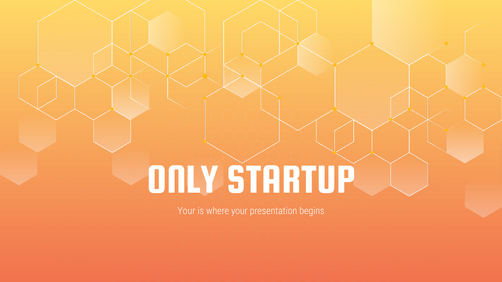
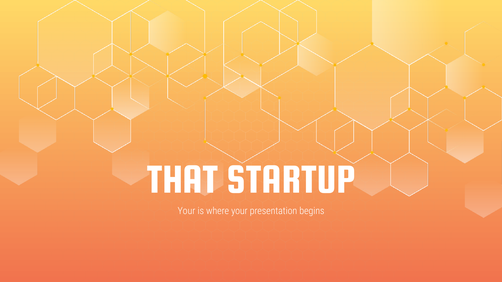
ONLY: ONLY -> THAT
